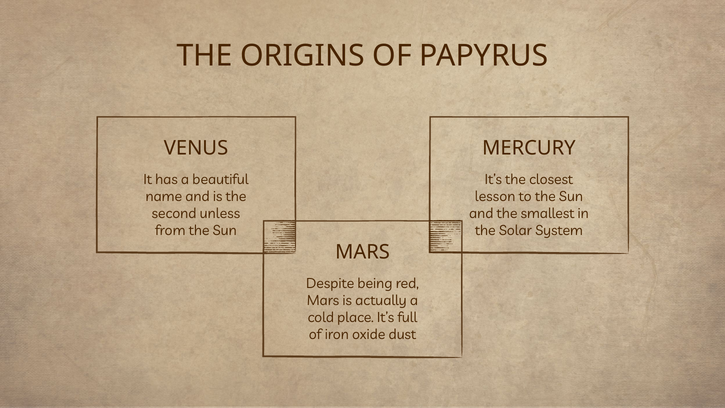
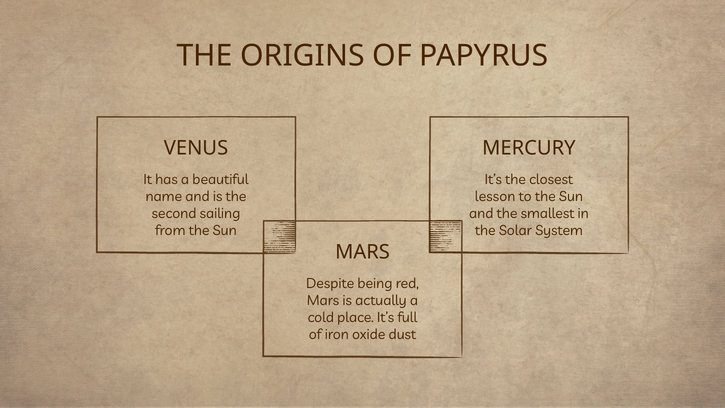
unless: unless -> sailing
